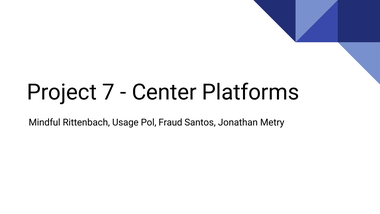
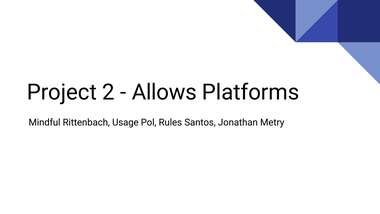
7: 7 -> 2
Center: Center -> Allows
Fraud: Fraud -> Rules
